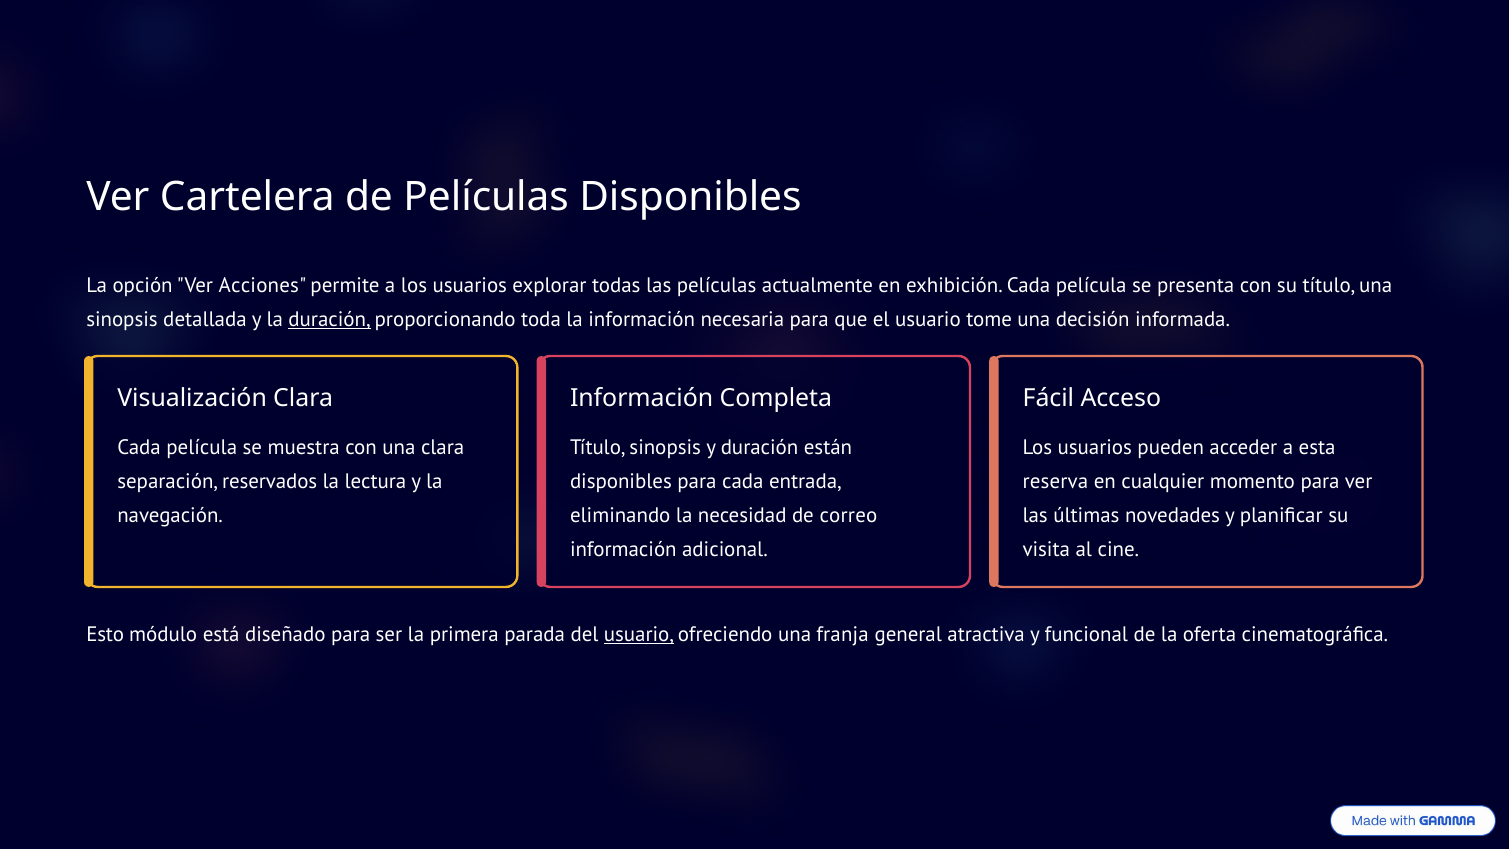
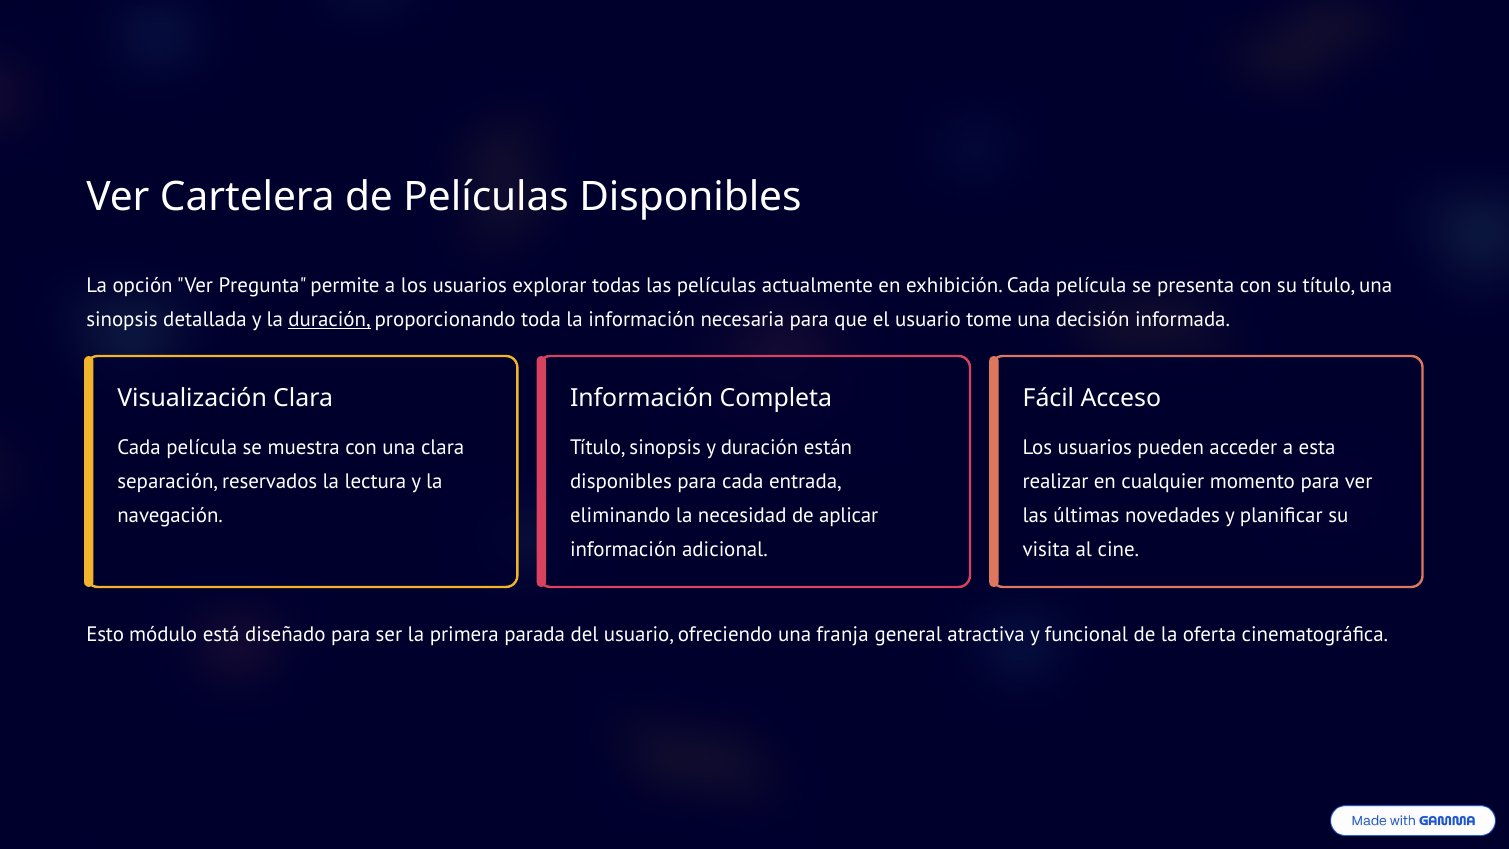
Acciones: Acciones -> Pregunta
reserva: reserva -> realizar
correo: correo -> aplicar
usuario at (639, 634) underline: present -> none
